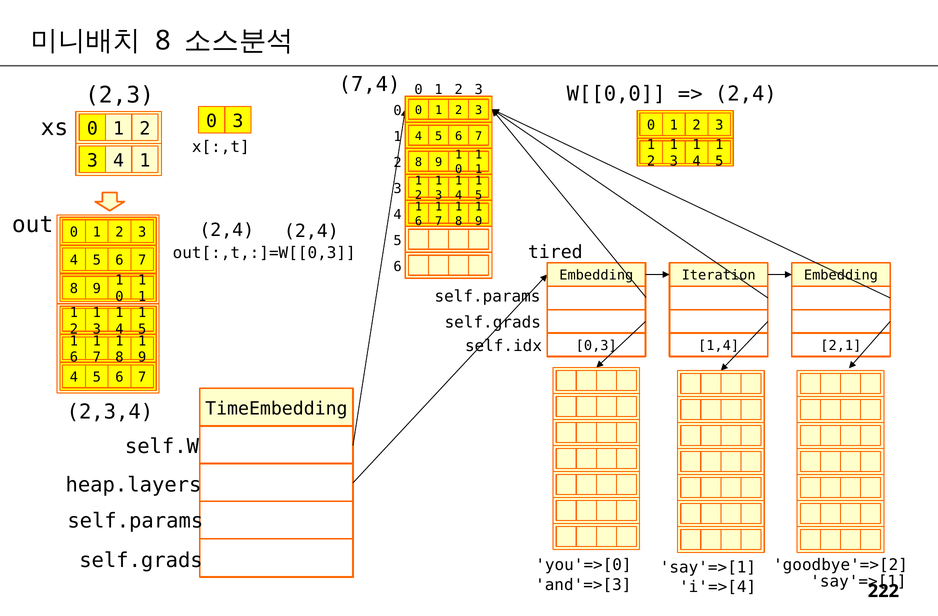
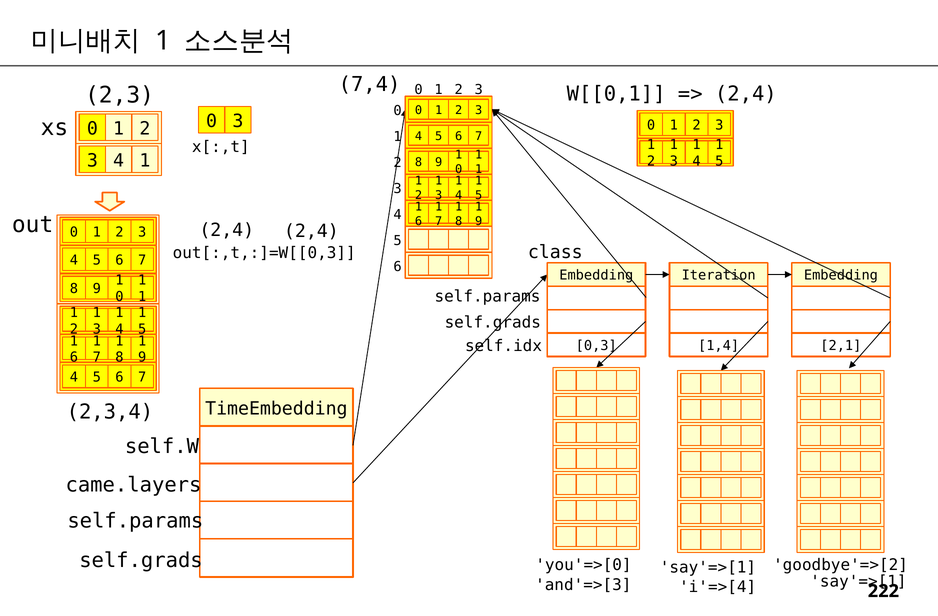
8 at (163, 41): 8 -> 1
W[[0,0: W[[0,0 -> W[[0,1
tired: tired -> class
heap.layers: heap.layers -> came.layers
